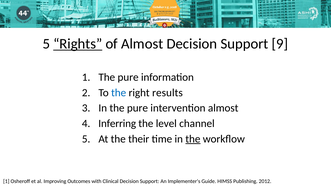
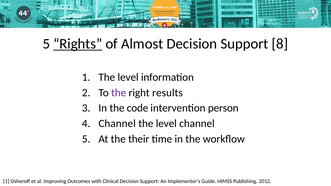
9: 9 -> 8
1 The pure: pure -> level
the at (119, 93) colour: blue -> purple
In the pure: pure -> code
intervention almost: almost -> person
Inferring at (117, 124): Inferring -> Channel
the at (193, 139) underline: present -> none
